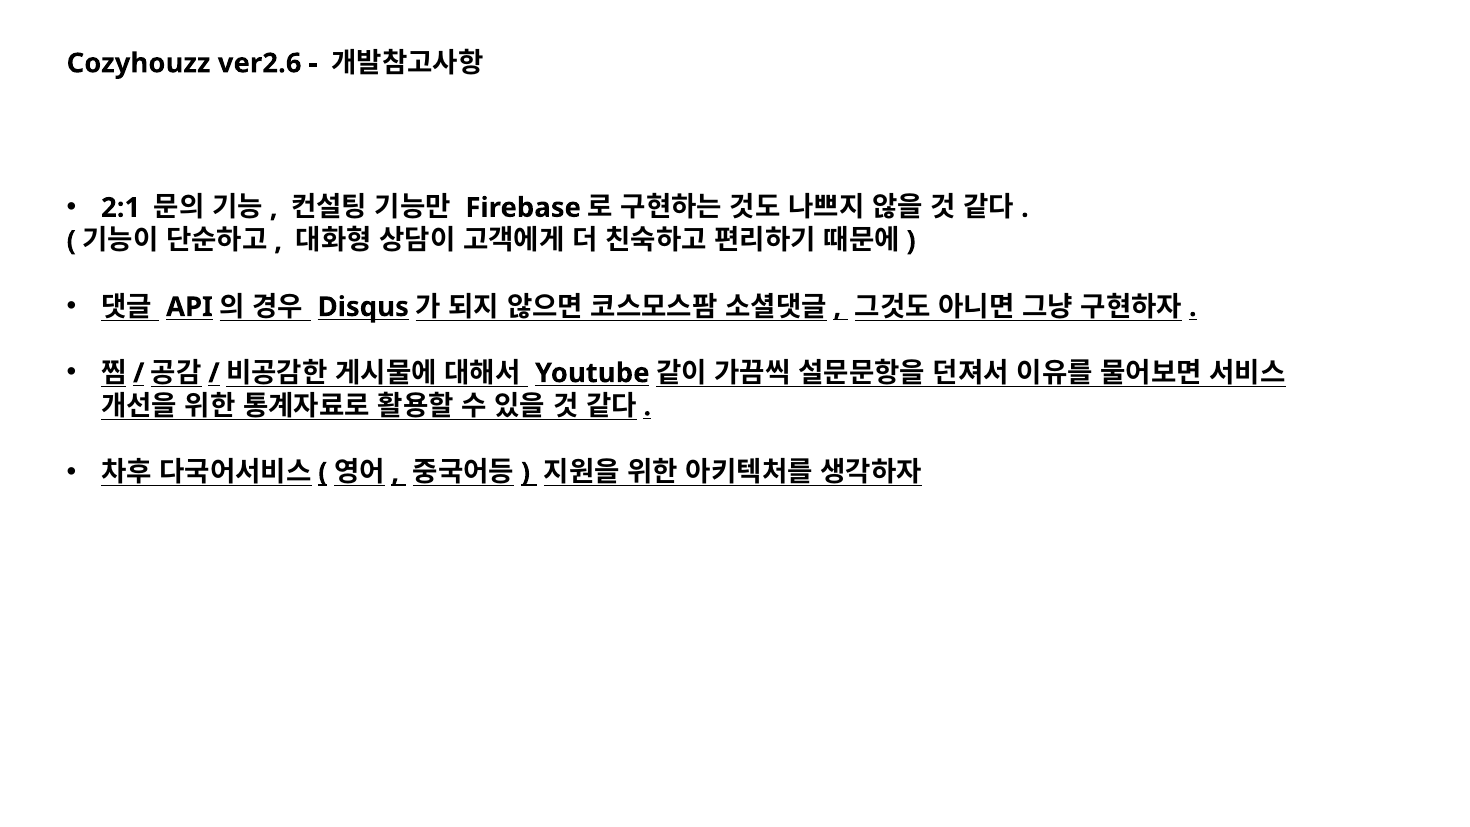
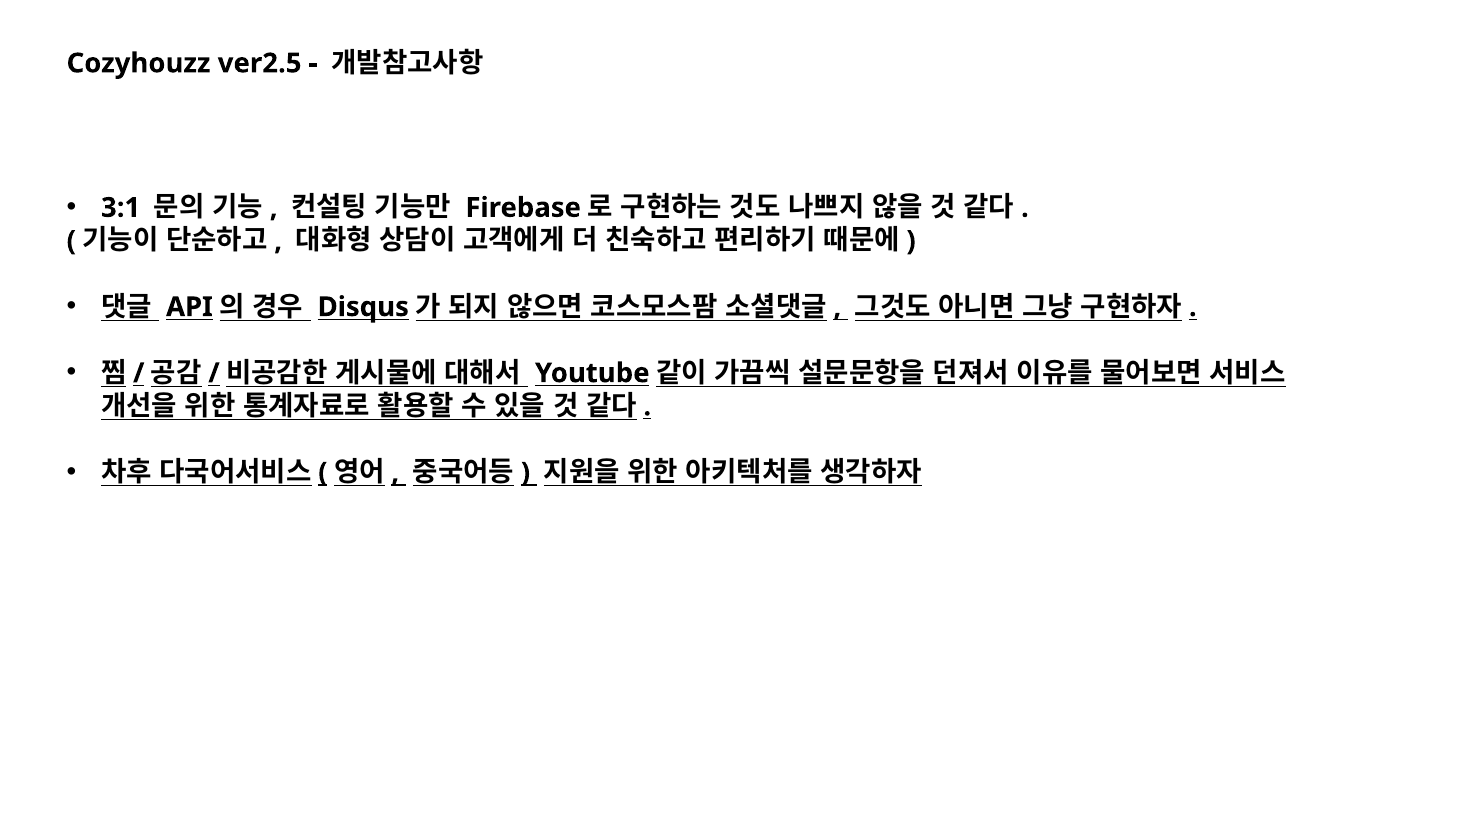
ver2.6: ver2.6 -> ver2.5
2:1: 2:1 -> 3:1
